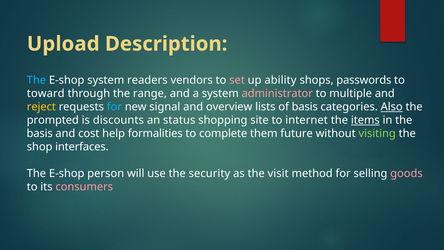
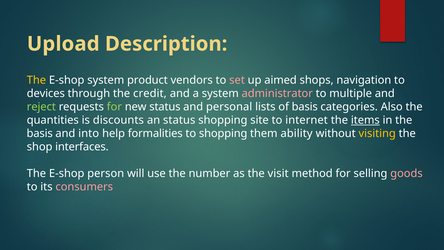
The at (36, 80) colour: light blue -> yellow
readers: readers -> product
ability: ability -> aimed
passwords: passwords -> navigation
toward: toward -> devices
range: range -> credit
reject colour: yellow -> light green
for at (114, 107) colour: light blue -> light green
new signal: signal -> status
overview: overview -> personal
Also underline: present -> none
prompted: prompted -> quantities
cost: cost -> into
to complete: complete -> shopping
future: future -> ability
visiting colour: light green -> yellow
security: security -> number
